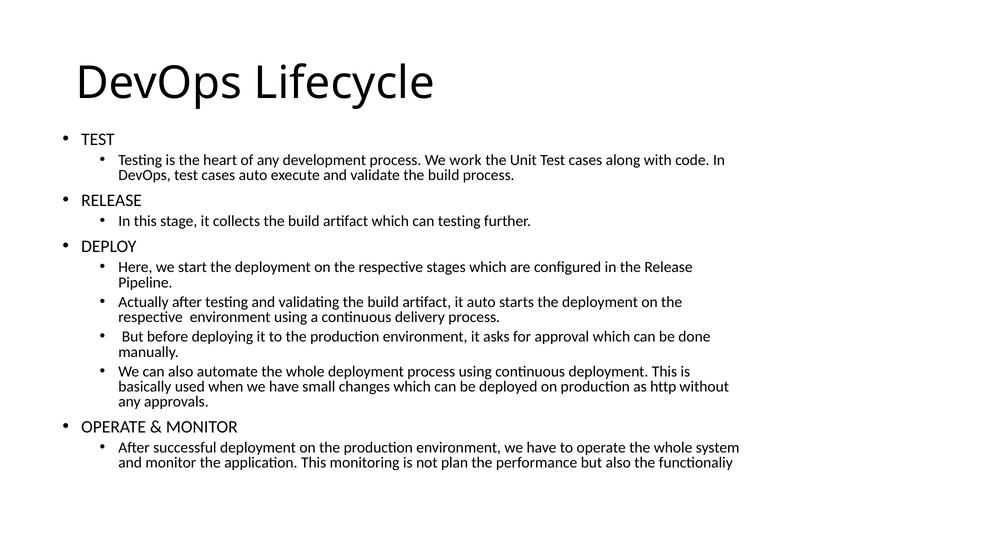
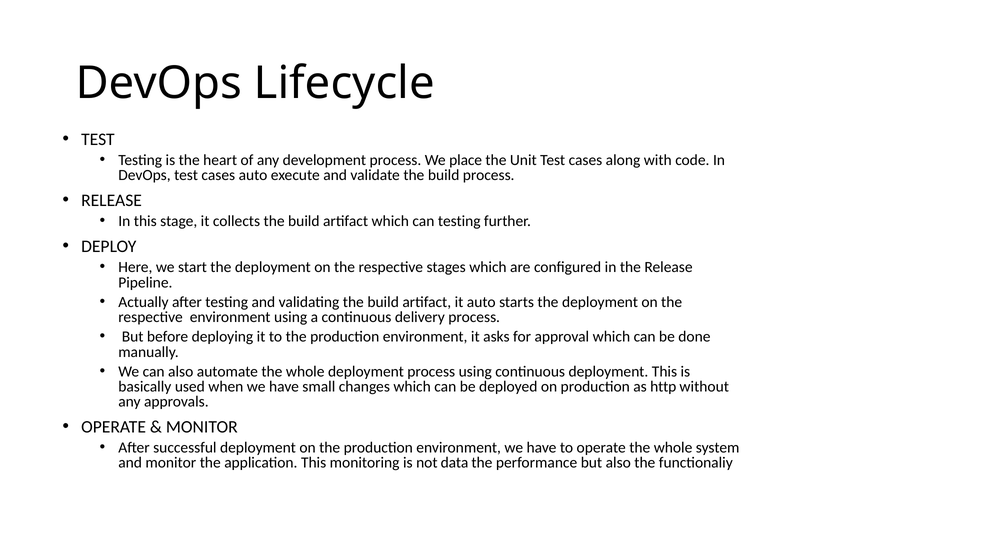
work: work -> place
plan: plan -> data
